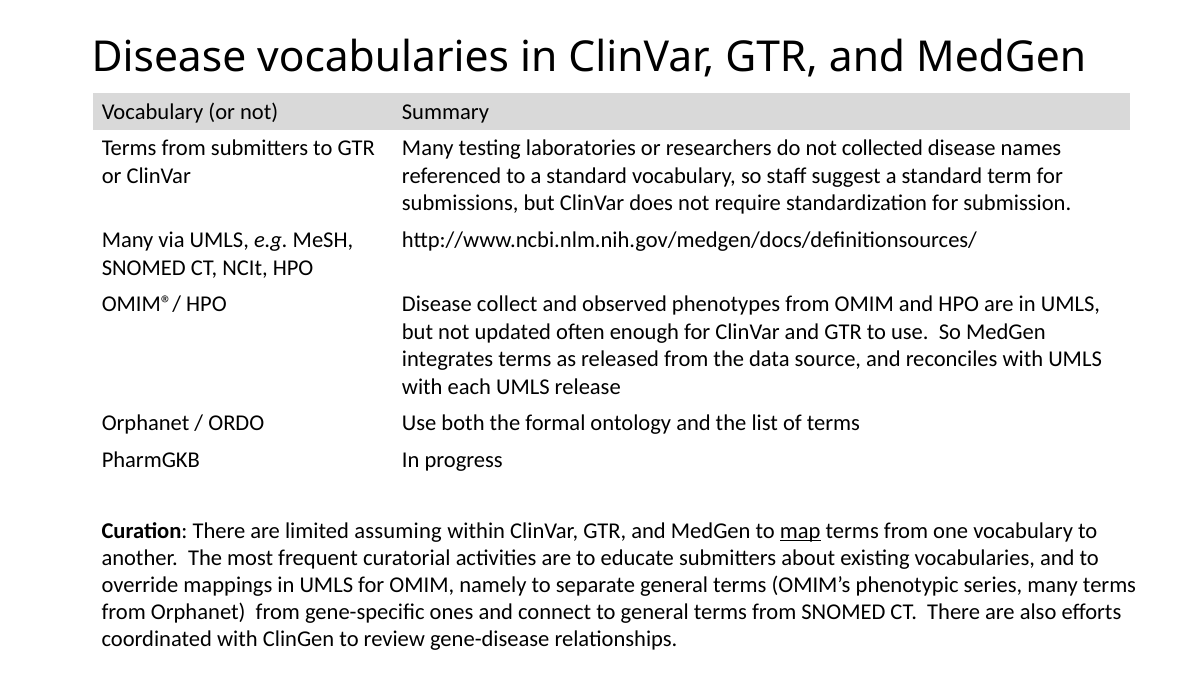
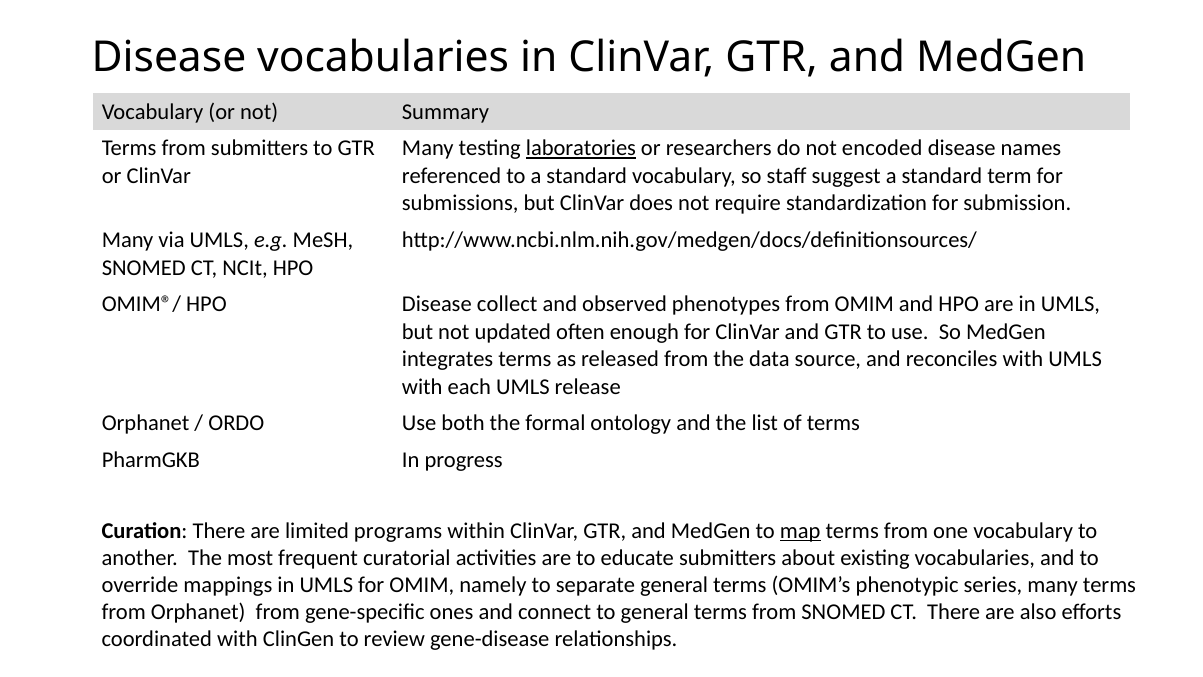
laboratories underline: none -> present
collected: collected -> encoded
assuming: assuming -> programs
